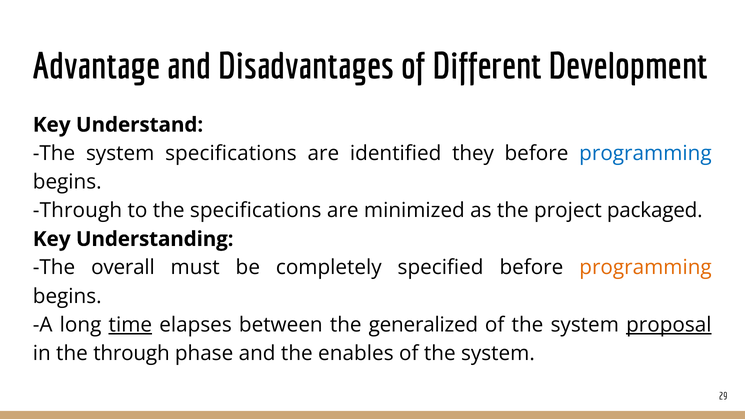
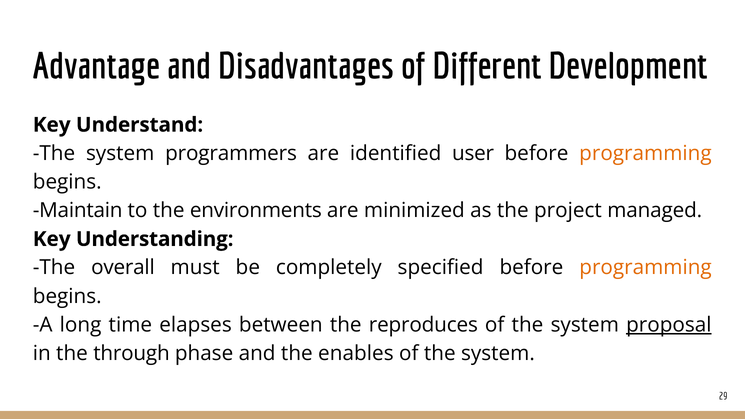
system specifications: specifications -> programmers
they: they -> user
programming at (645, 153) colour: blue -> orange
Through at (77, 211): Through -> Maintain
the specifications: specifications -> environments
packaged: packaged -> managed
time underline: present -> none
generalized: generalized -> reproduces
